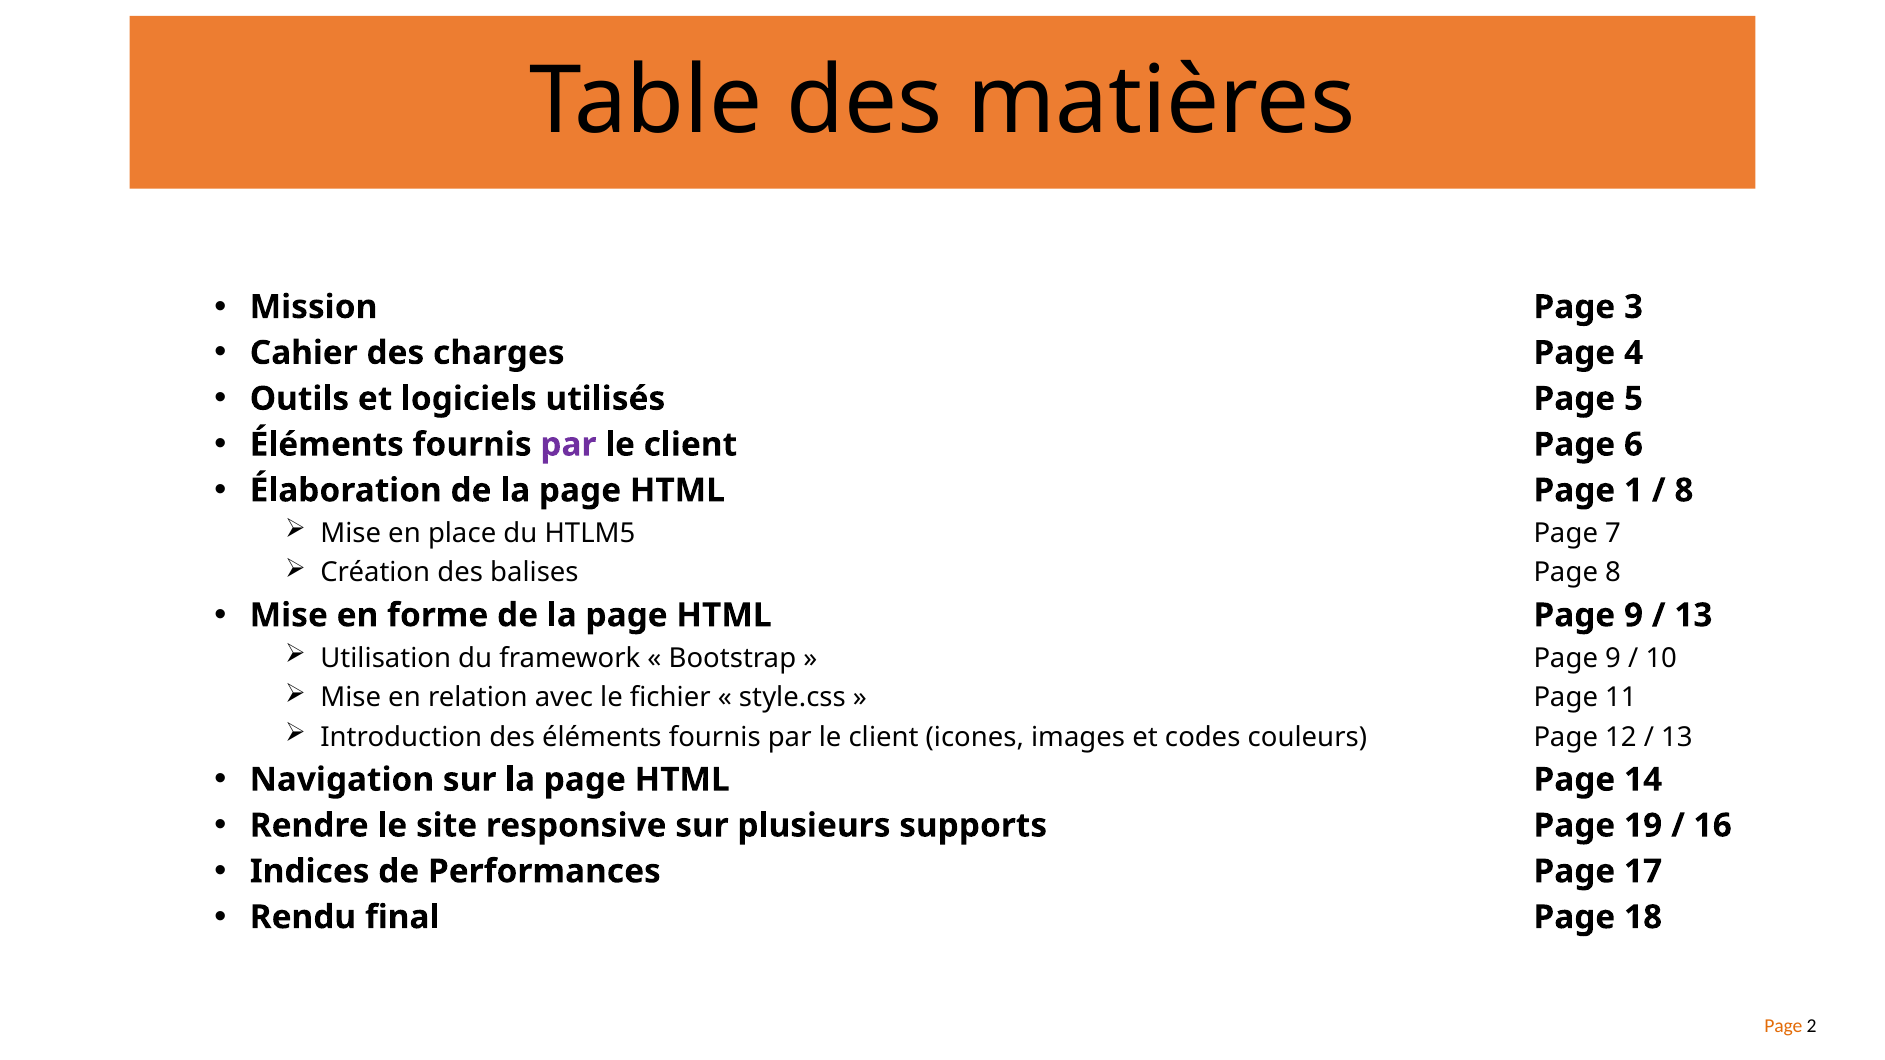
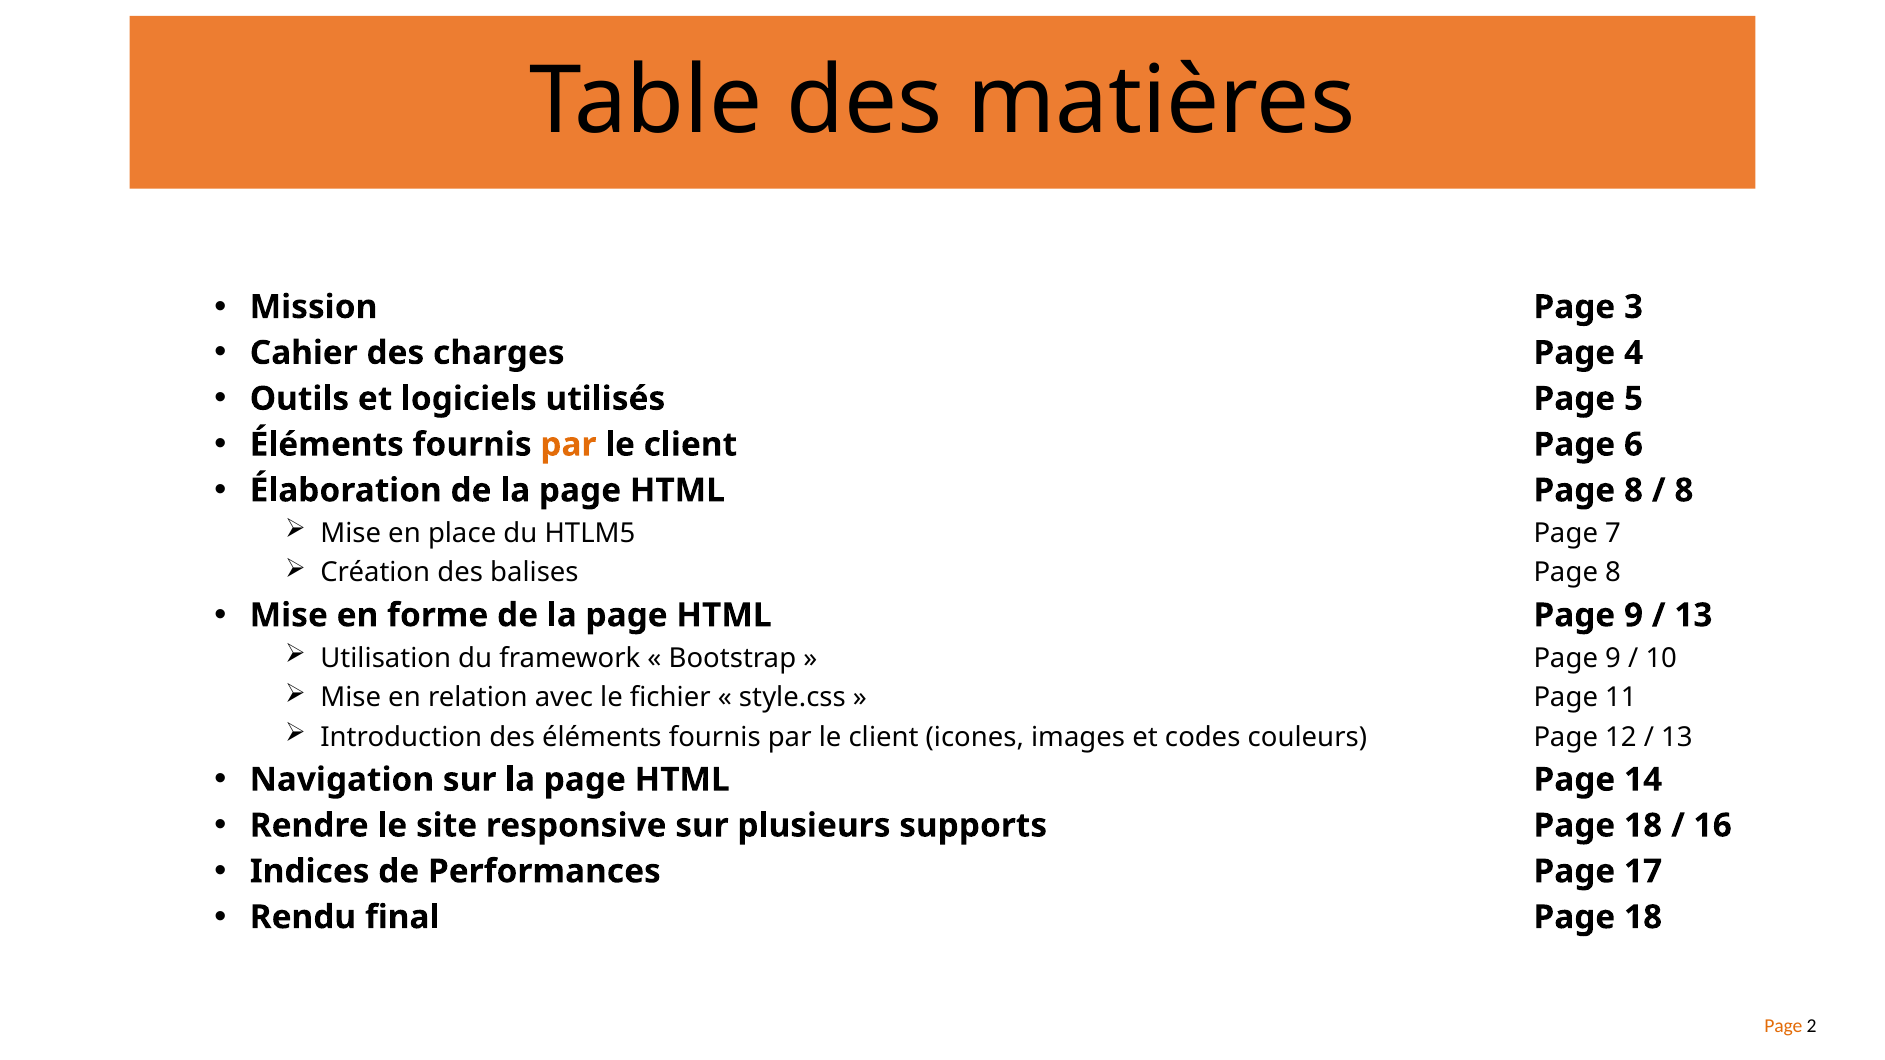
par at (568, 445) colour: purple -> orange
1 at (1634, 491): 1 -> 8
19 at (1643, 826): 19 -> 18
